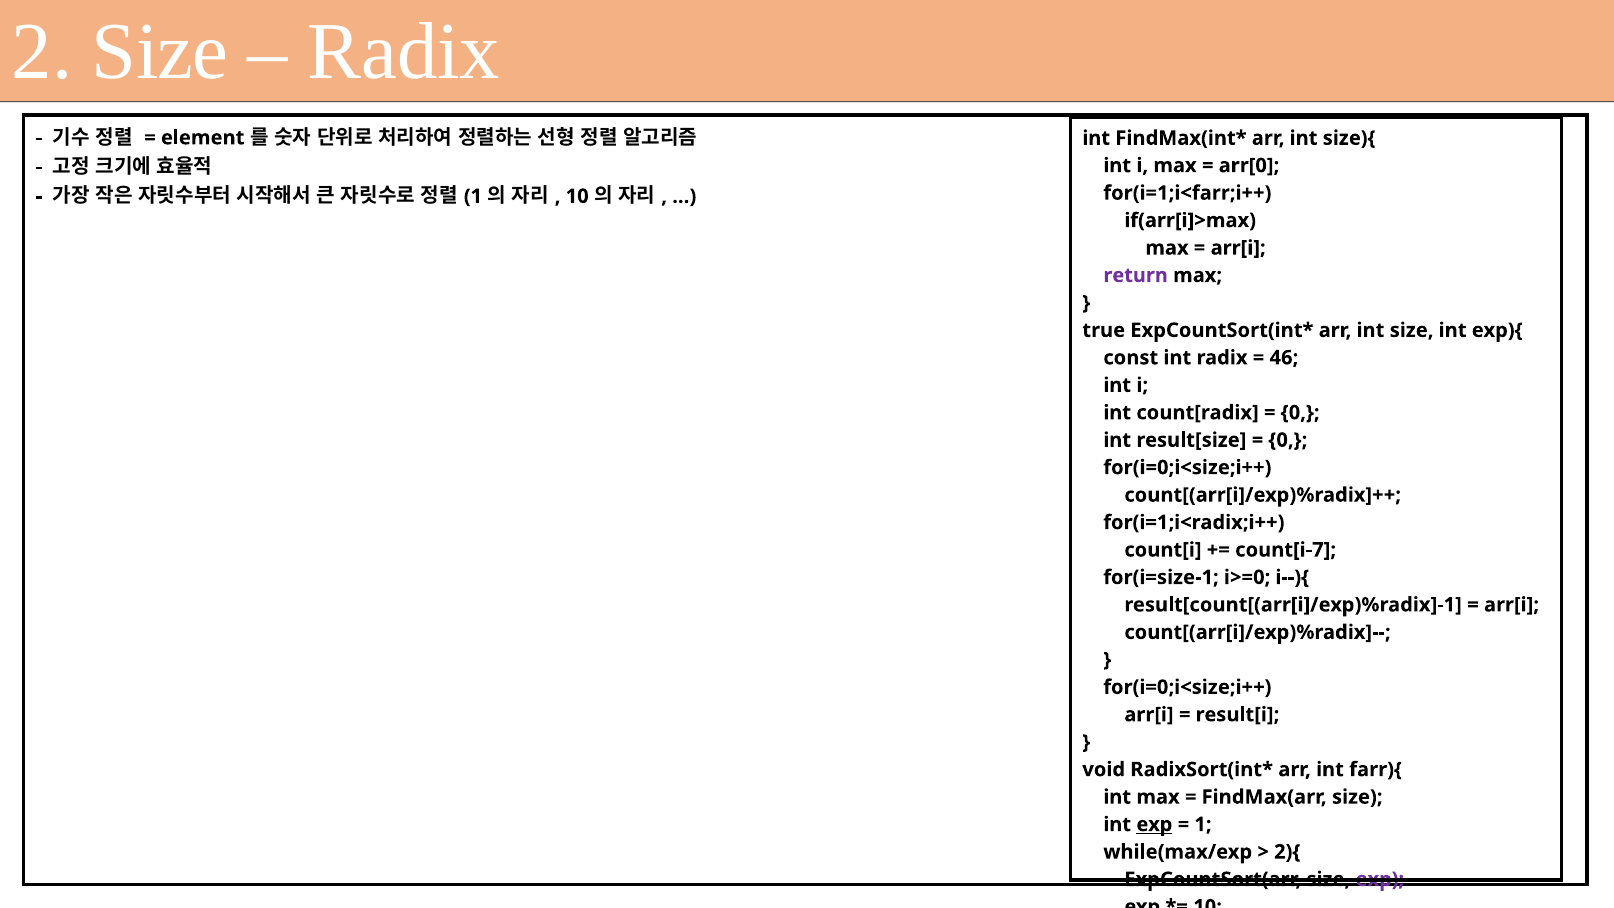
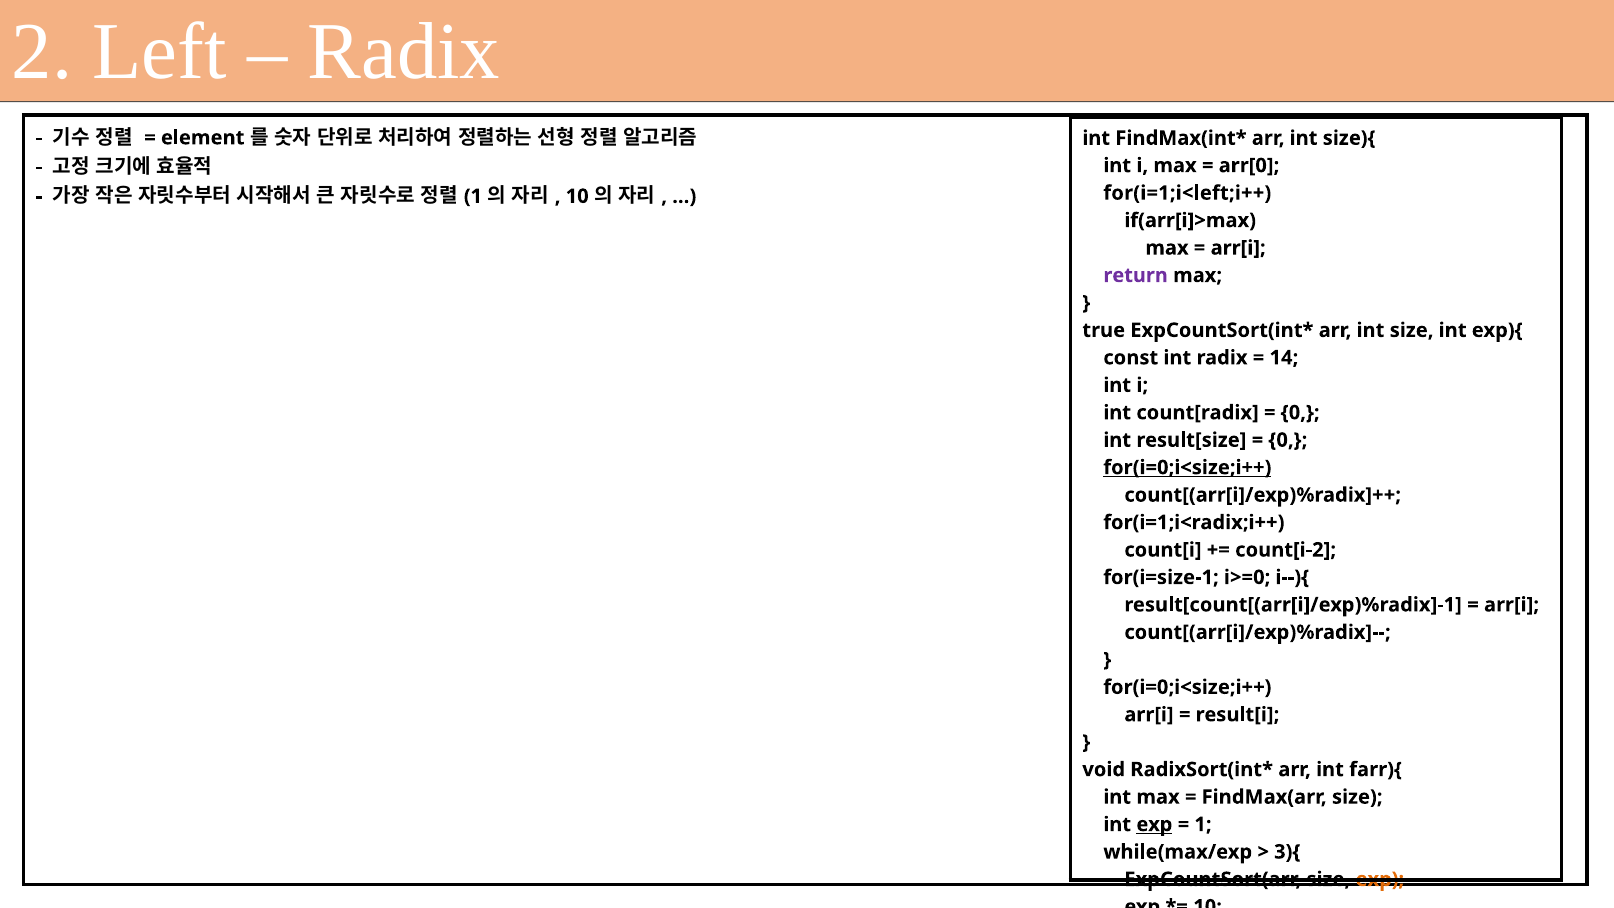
2 Size: Size -> Left
for(i=1;i<farr;i++: for(i=1;i<farr;i++ -> for(i=1;i<left;i++
46: 46 -> 14
for(i=0;i<size;i++ at (1187, 467) underline: none -> present
count[i-7: count[i-7 -> count[i-2
2){: 2){ -> 3){
exp at (1380, 879) colour: purple -> orange
